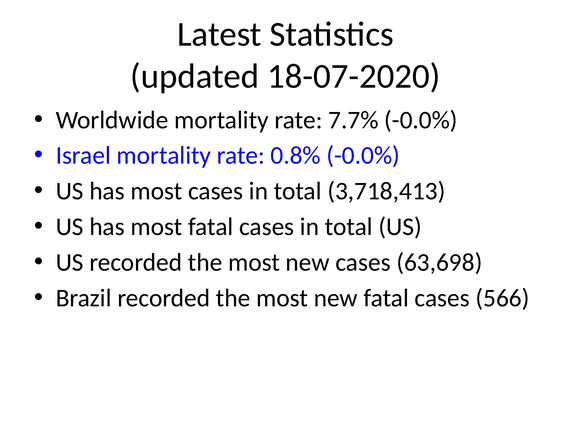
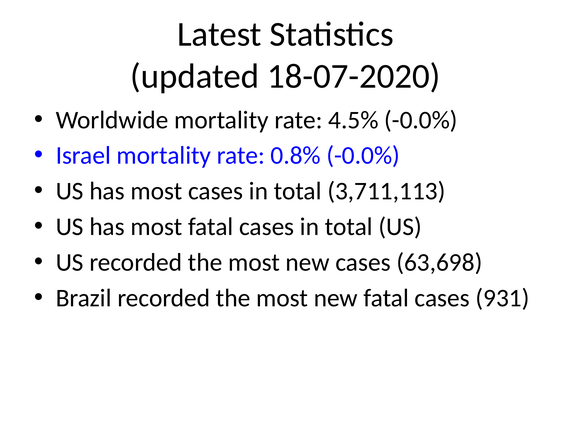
7.7%: 7.7% -> 4.5%
3,718,413: 3,718,413 -> 3,711,113
566: 566 -> 931
